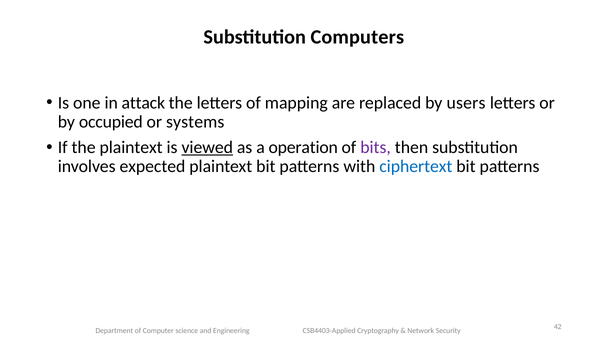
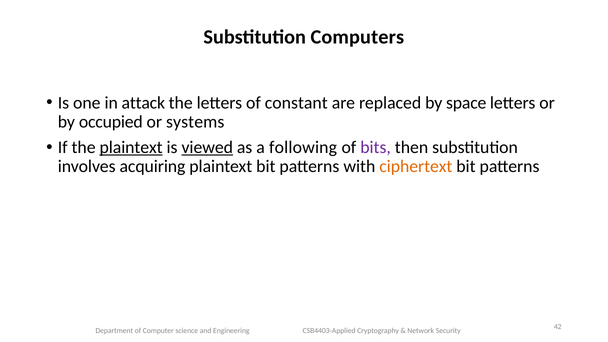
mapping: mapping -> constant
users: users -> space
plaintext at (131, 147) underline: none -> present
operation: operation -> following
expected: expected -> acquiring
ciphertext colour: blue -> orange
